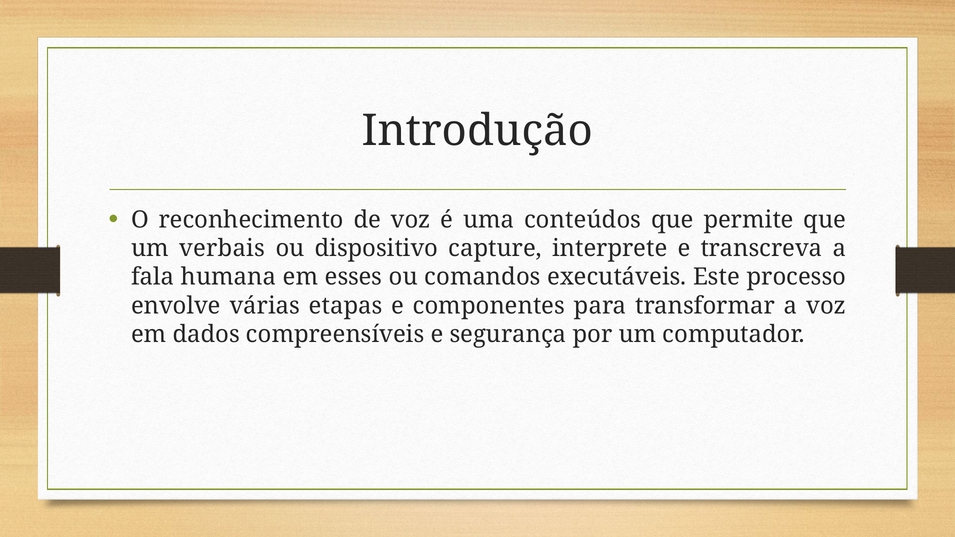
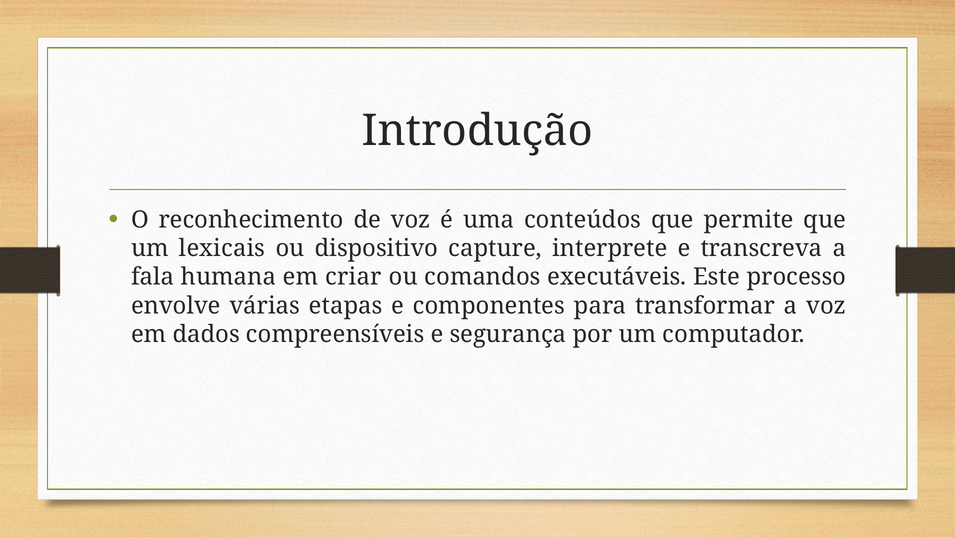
verbais: verbais -> lexicais
esses: esses -> criar
